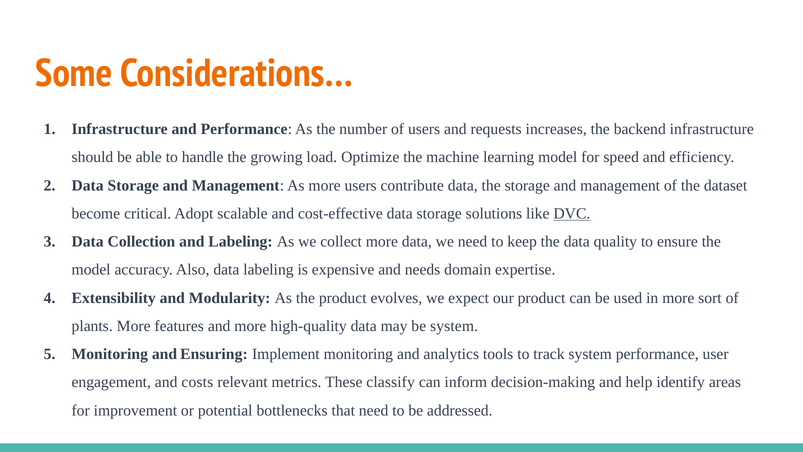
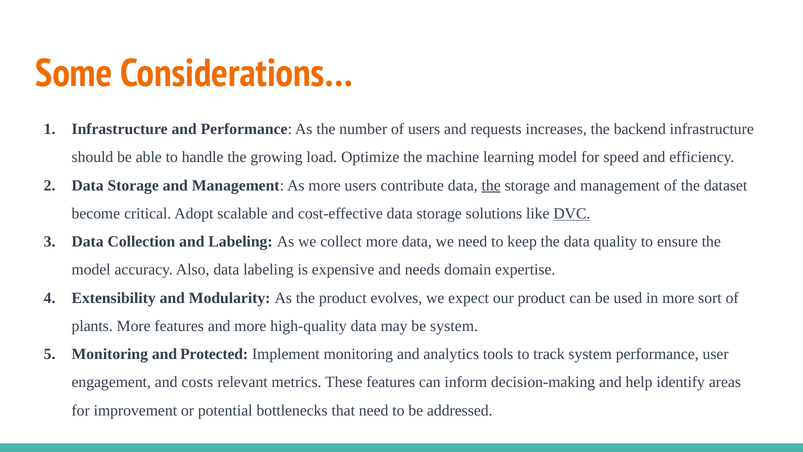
the at (491, 185) underline: none -> present
Ensuring: Ensuring -> Protected
These classify: classify -> features
